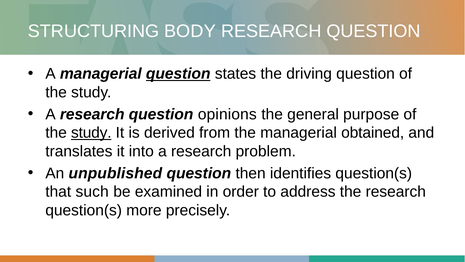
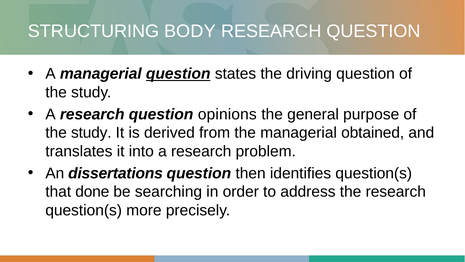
study at (91, 133) underline: present -> none
unpublished: unpublished -> dissertations
such: such -> done
examined: examined -> searching
